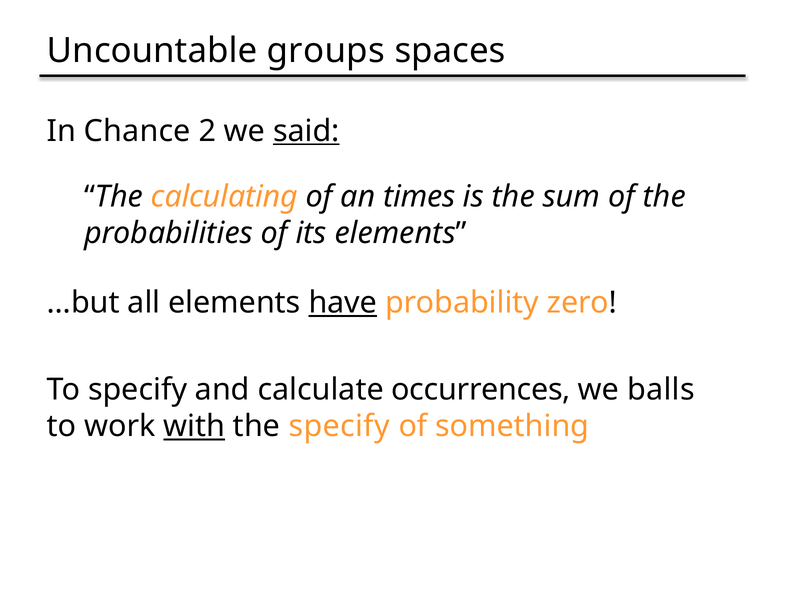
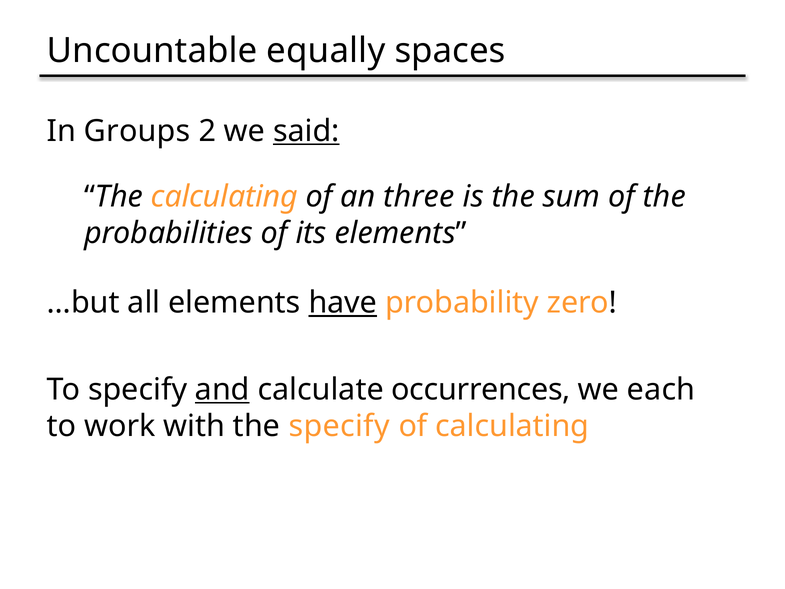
groups: groups -> equally
Chance: Chance -> Groups
times: times -> three
and underline: none -> present
balls: balls -> each
with underline: present -> none
of something: something -> calculating
